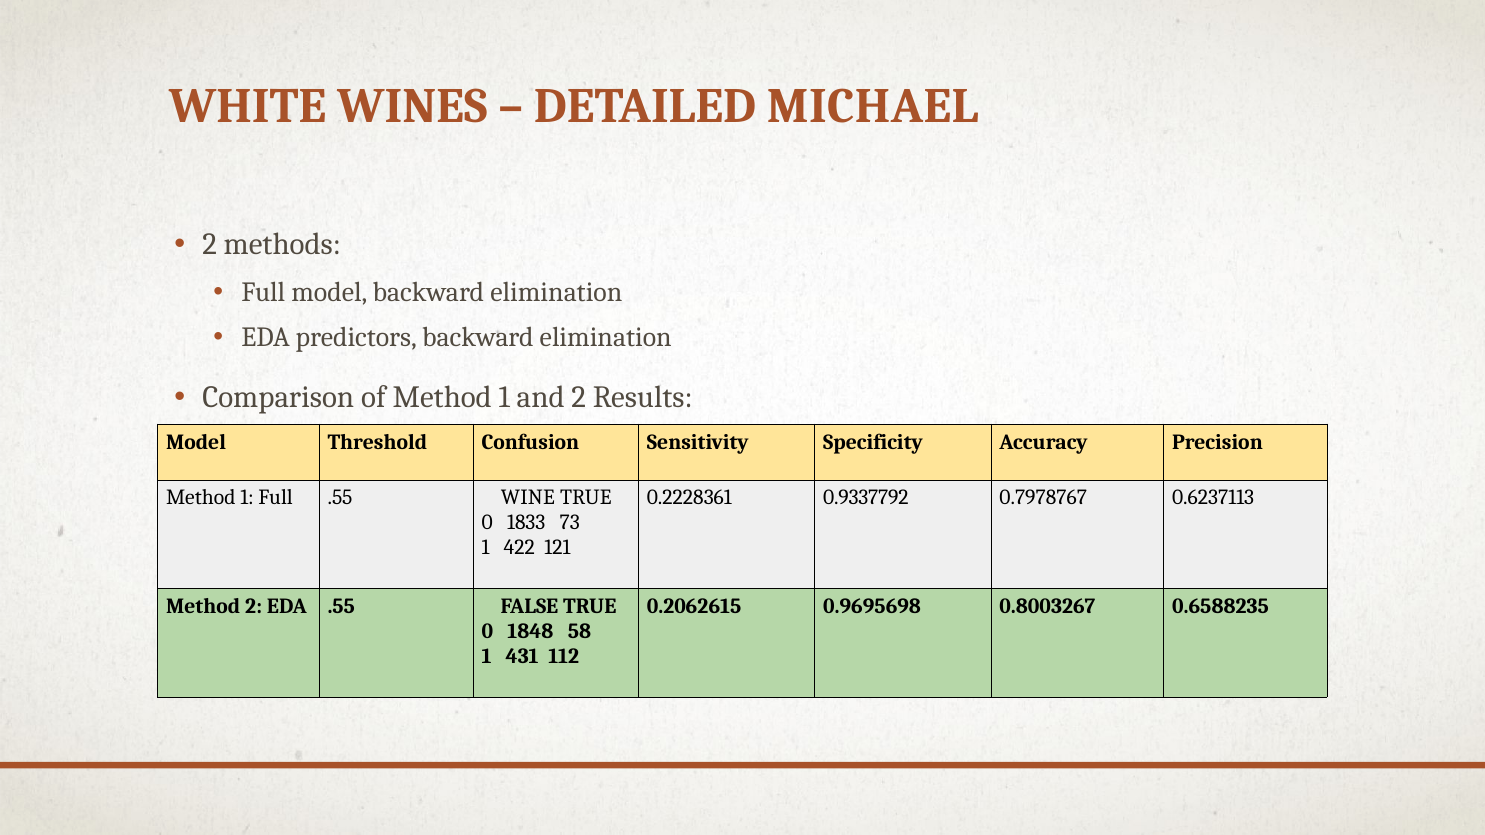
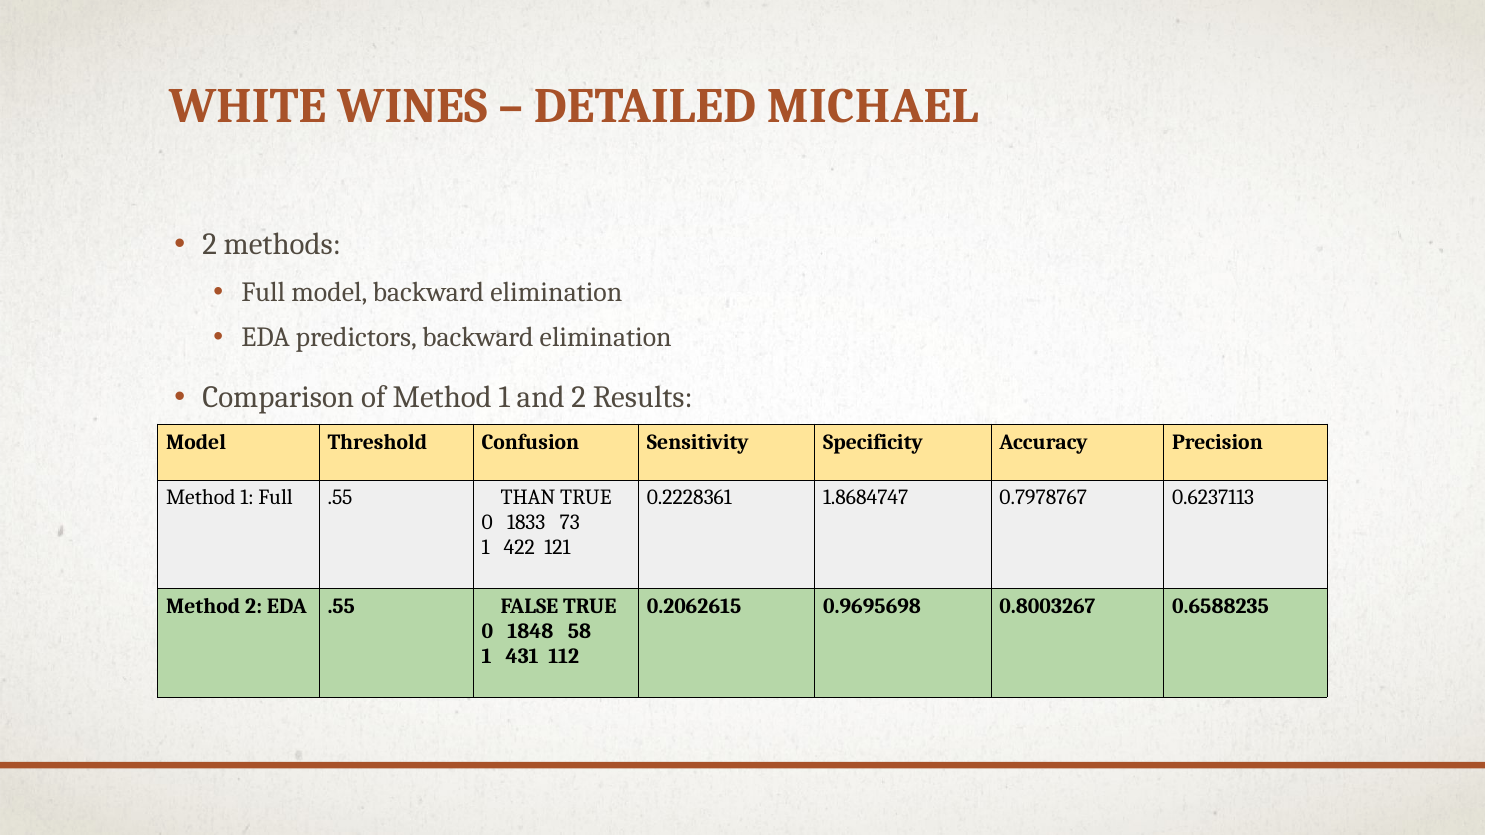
WINE: WINE -> THAN
0.9337792: 0.9337792 -> 1.8684747
